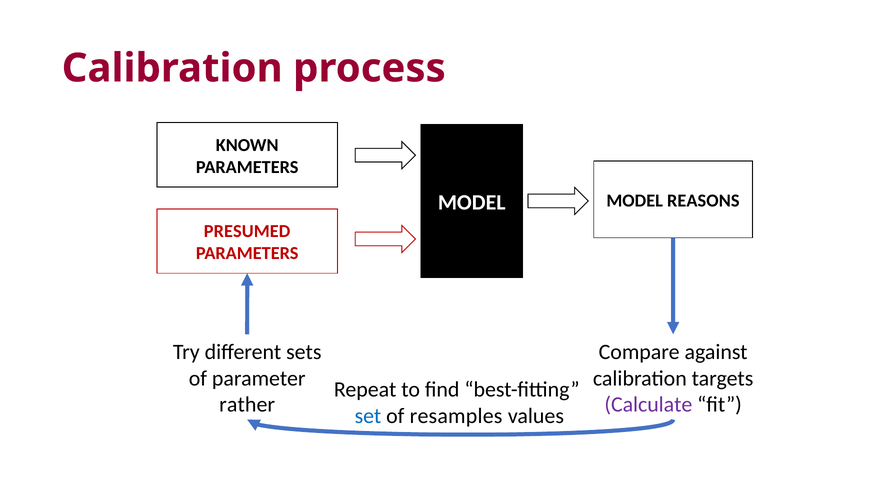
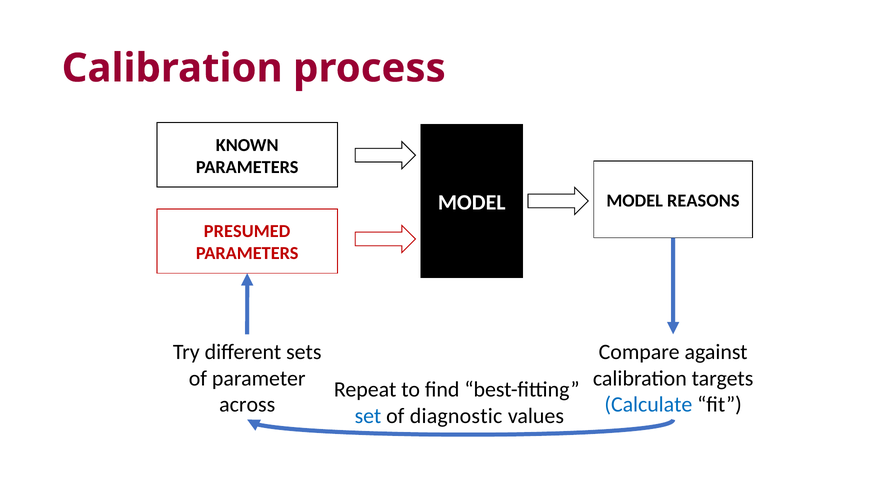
rather: rather -> across
Calculate colour: purple -> blue
resamples: resamples -> diagnostic
